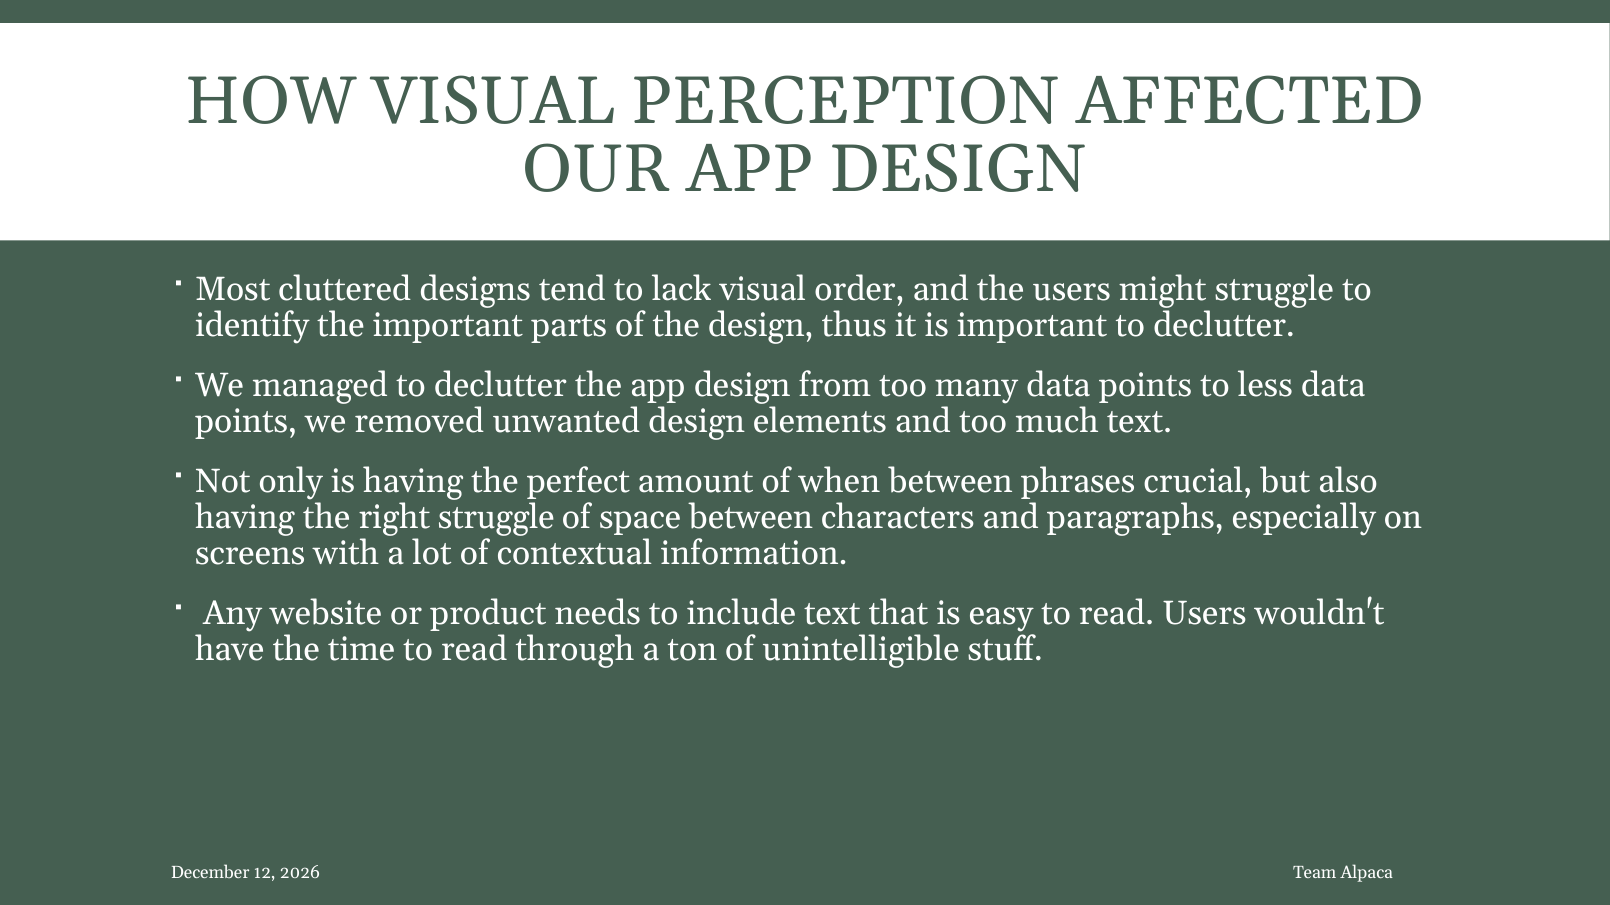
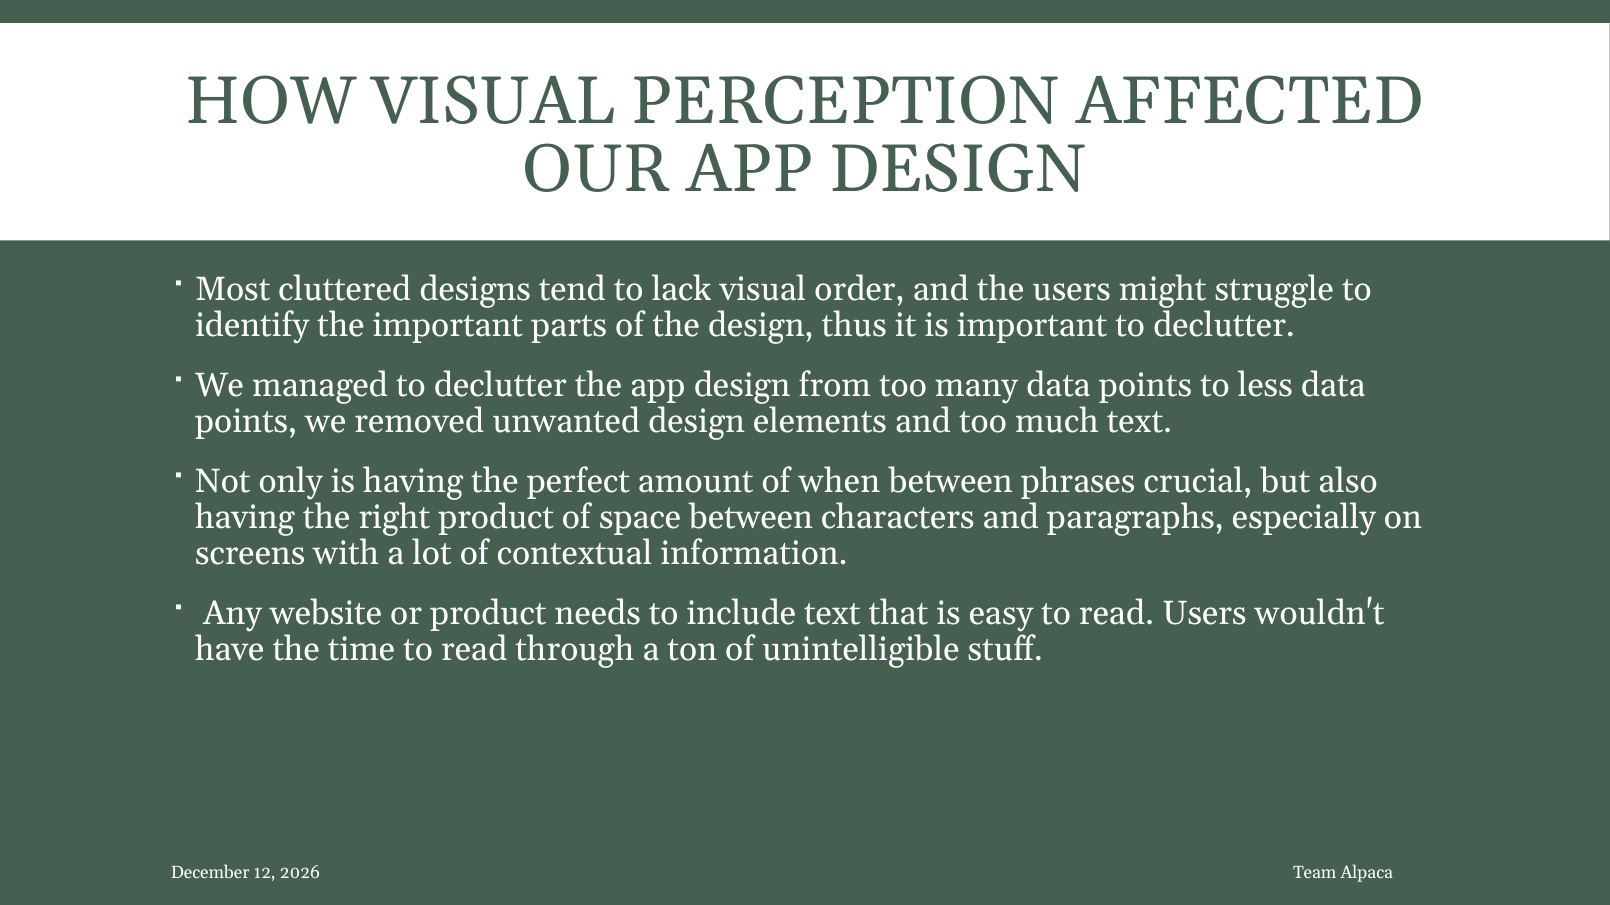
right struggle: struggle -> product
